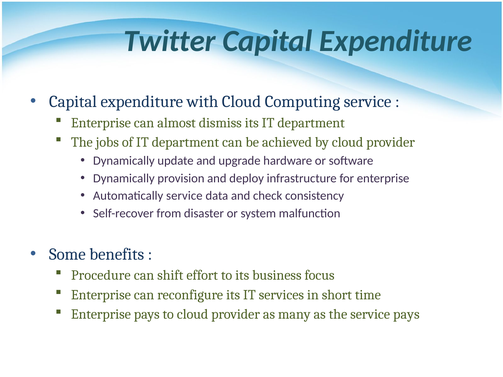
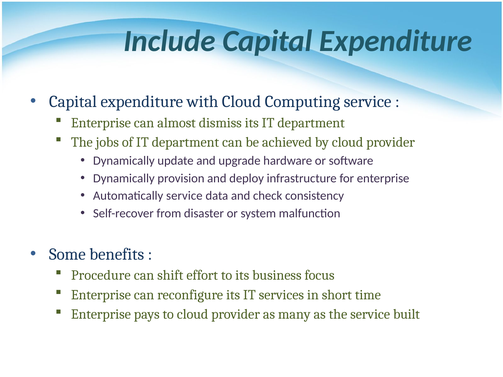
Twitter: Twitter -> Include
service pays: pays -> built
